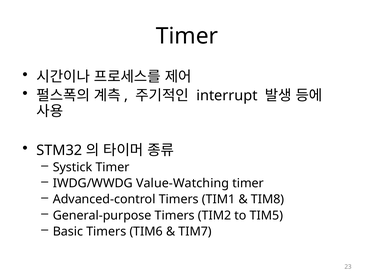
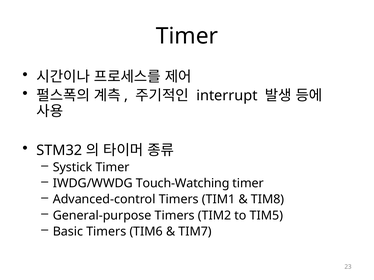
Value-Watching: Value-Watching -> Touch-Watching
